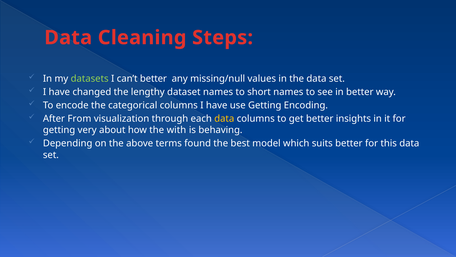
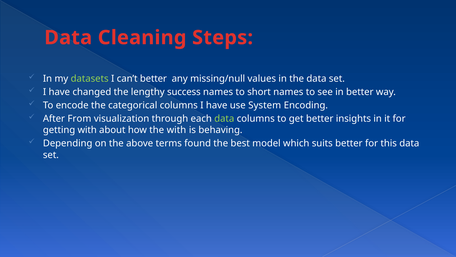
dataset: dataset -> success
use Getting: Getting -> System
data at (224, 118) colour: yellow -> light green
getting very: very -> with
